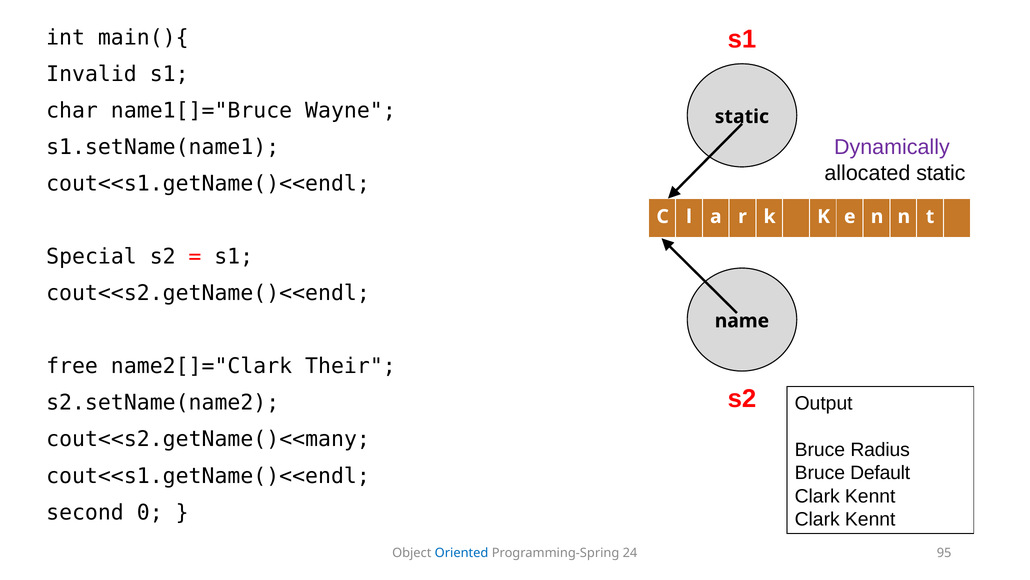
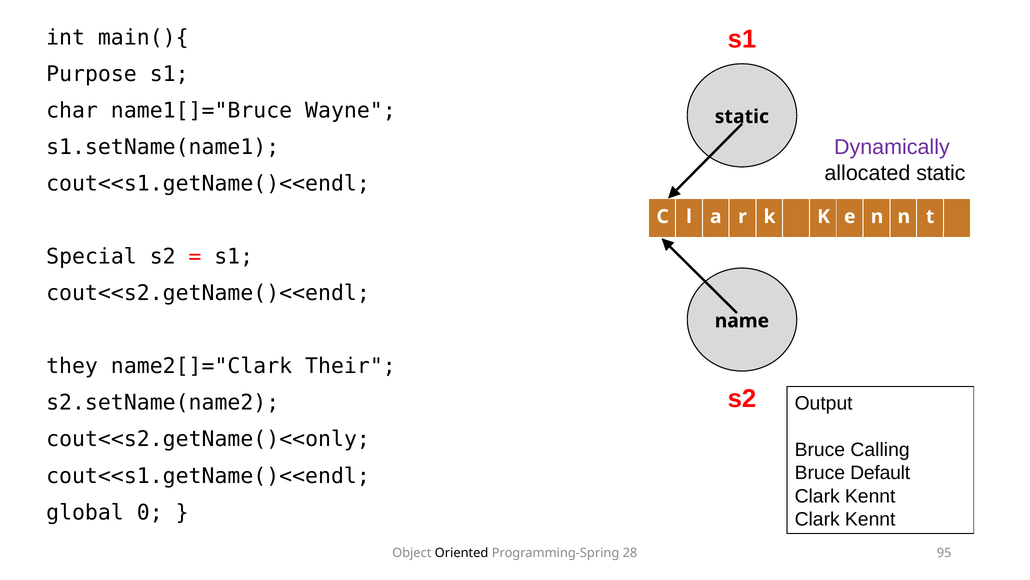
Invalid: Invalid -> Purpose
free: free -> they
cout<<s2.getName()<<many: cout<<s2.getName()<<many -> cout<<s2.getName()<<only
Radius: Radius -> Calling
second: second -> global
Oriented colour: blue -> black
24: 24 -> 28
